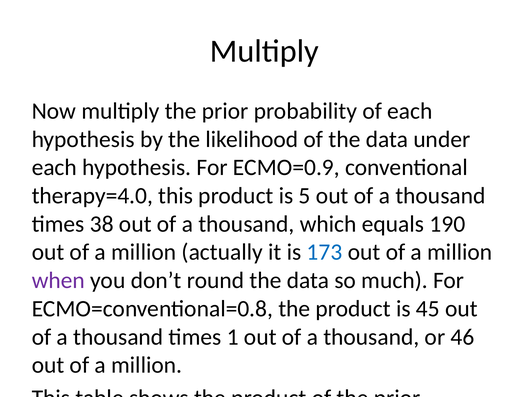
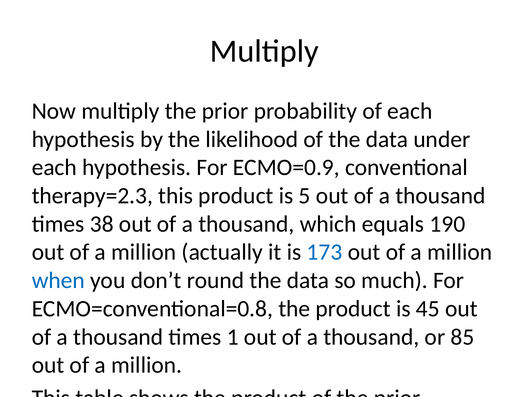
therapy=4.0: therapy=4.0 -> therapy=2.3
when colour: purple -> blue
46: 46 -> 85
